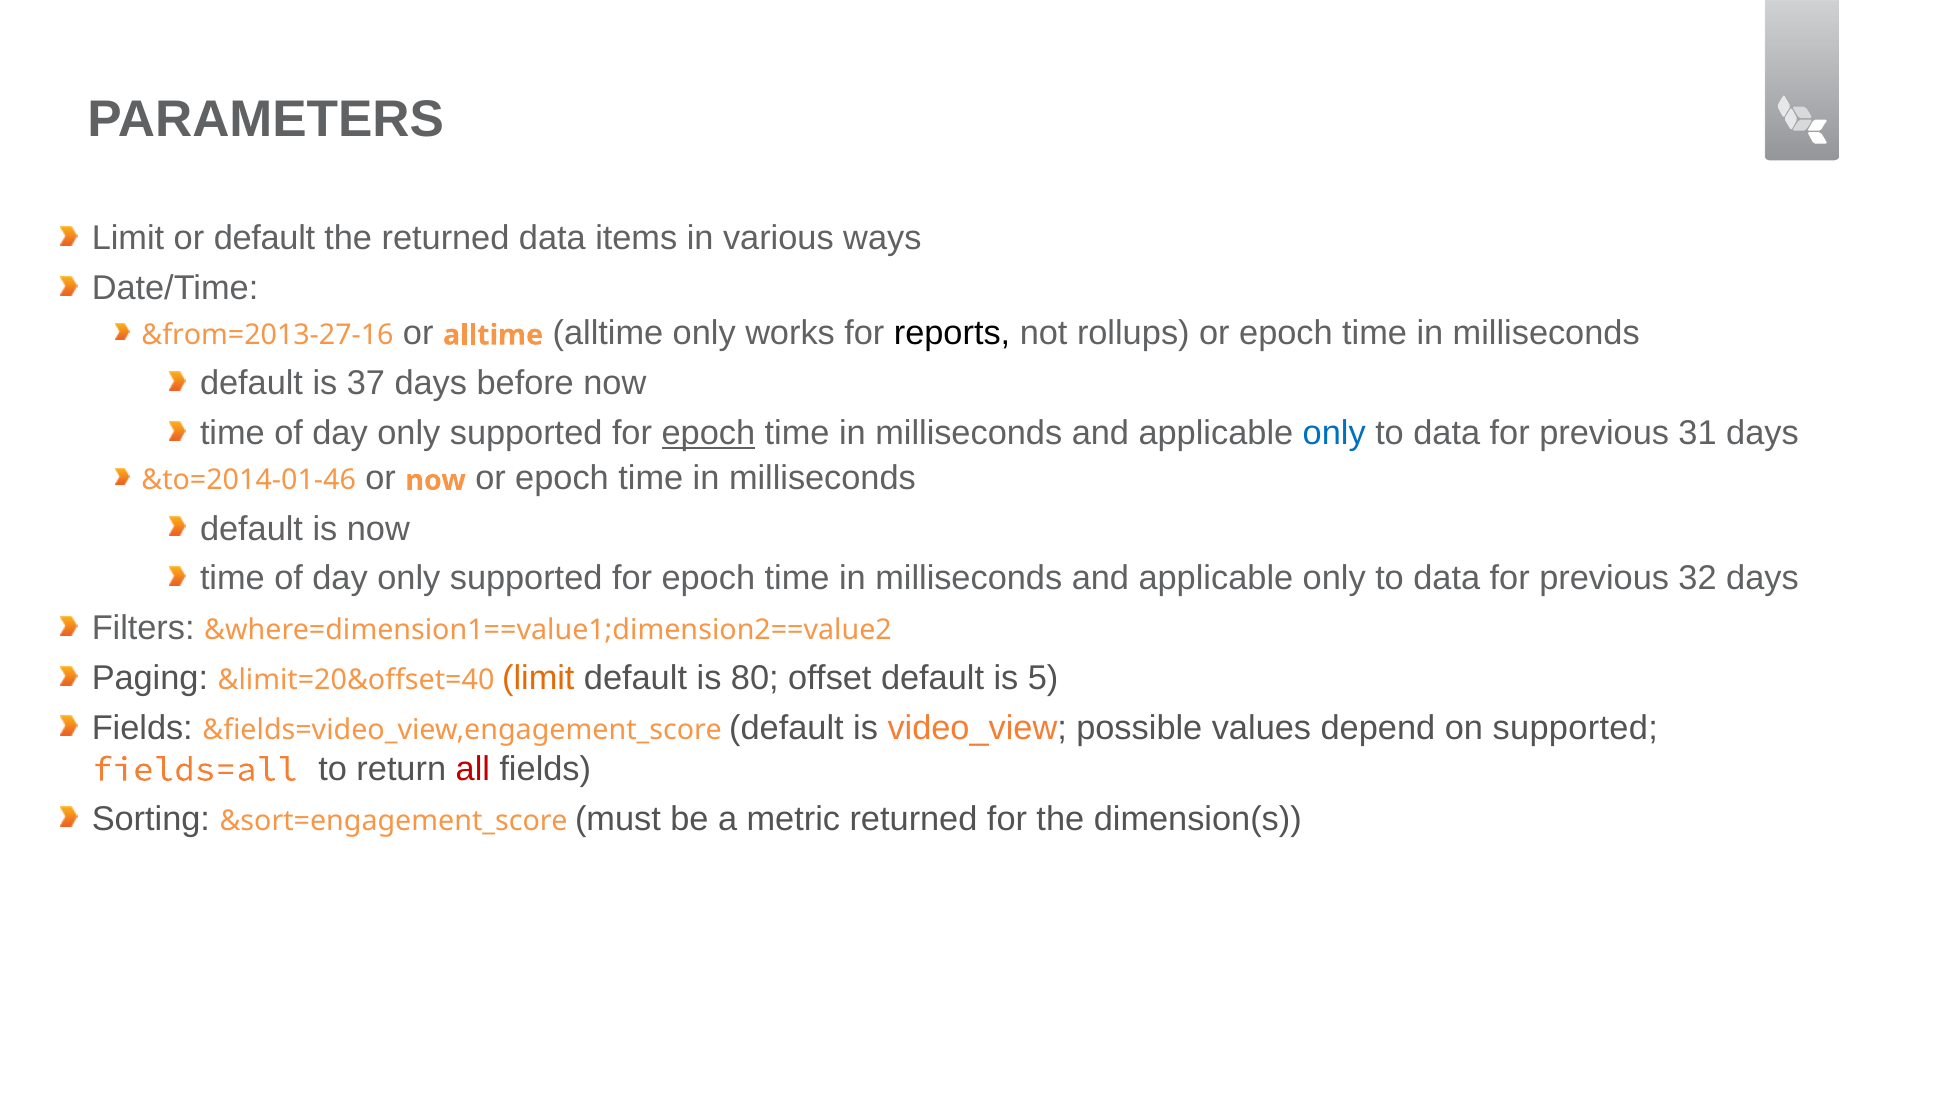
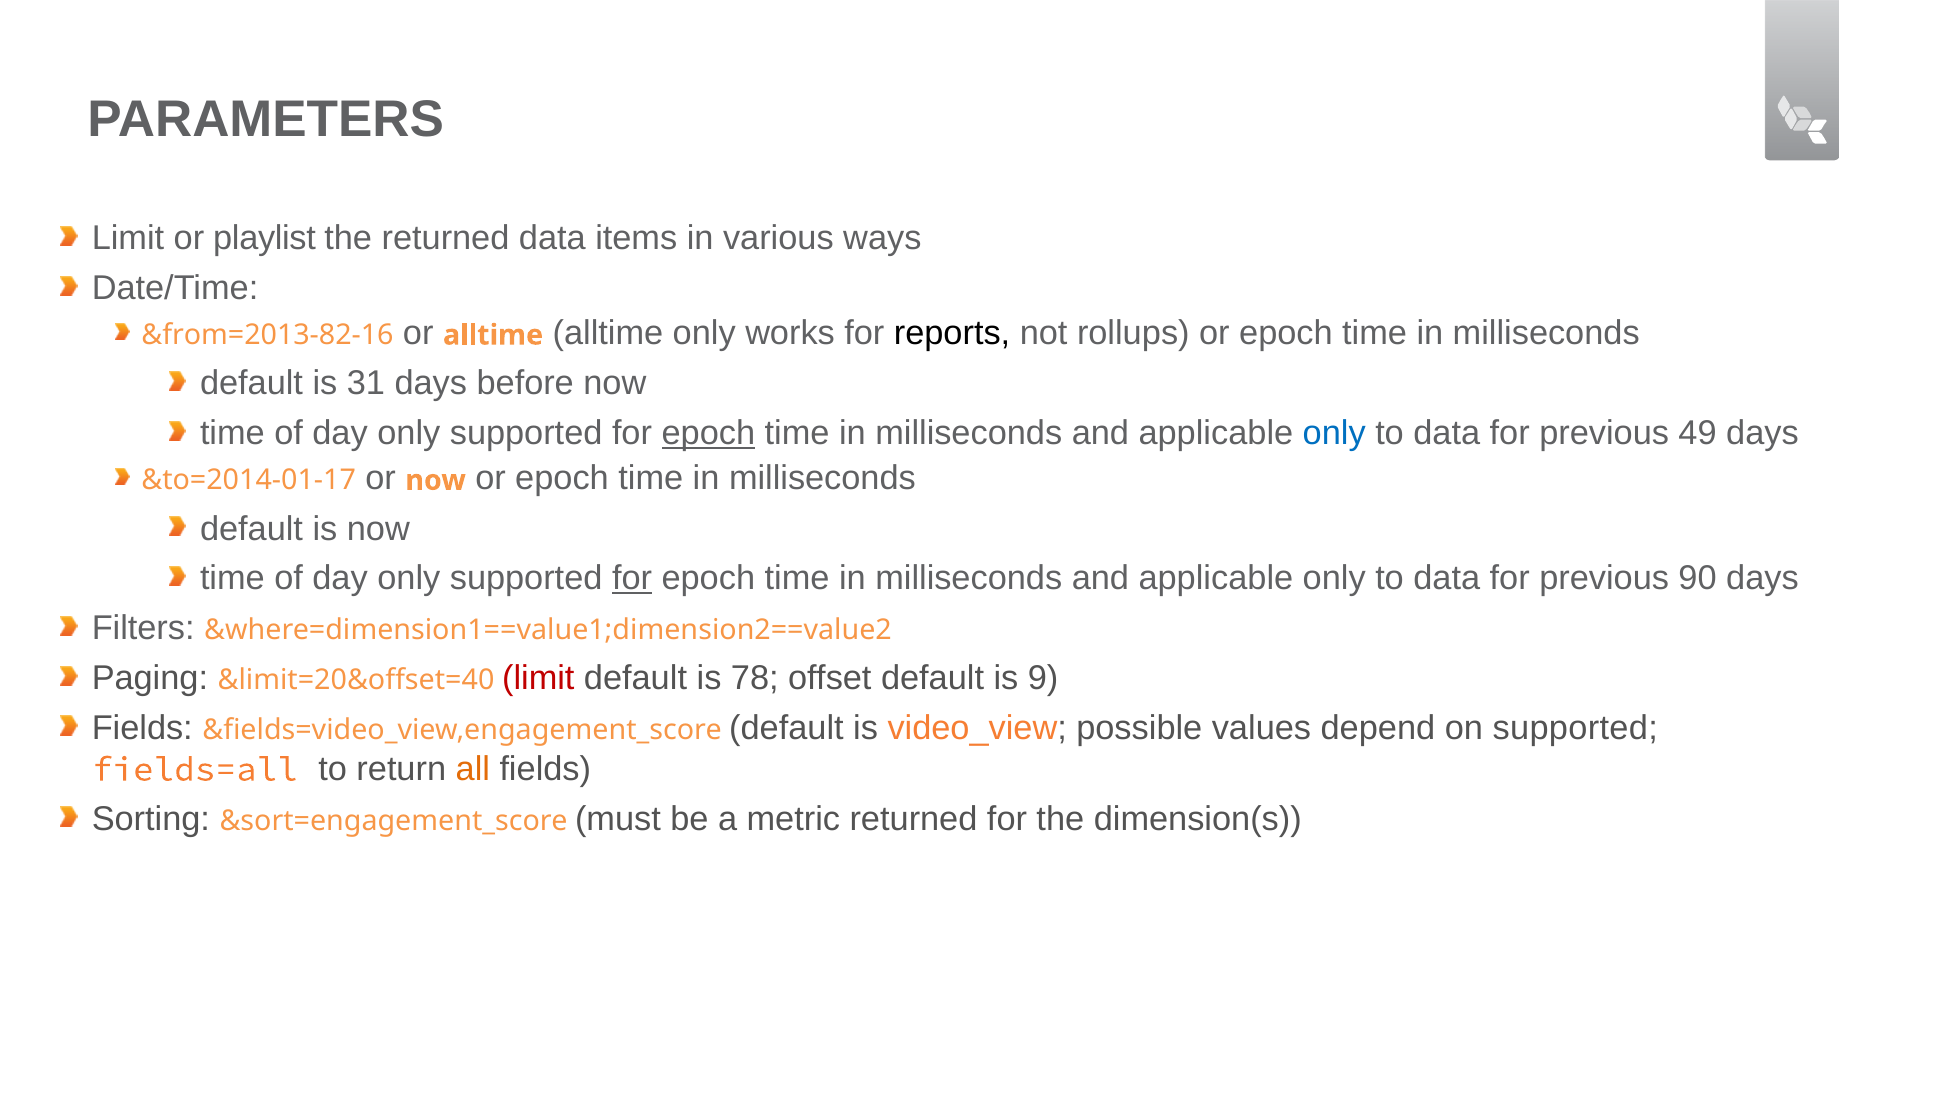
or default: default -> playlist
&from=2013-27-16: &from=2013-27-16 -> &from=2013-82-16
37: 37 -> 31
31: 31 -> 49
&to=2014-01-46: &to=2014-01-46 -> &to=2014-01-17
for at (632, 579) underline: none -> present
32: 32 -> 90
limit at (538, 678) colour: orange -> red
80: 80 -> 78
5: 5 -> 9
all colour: red -> orange
